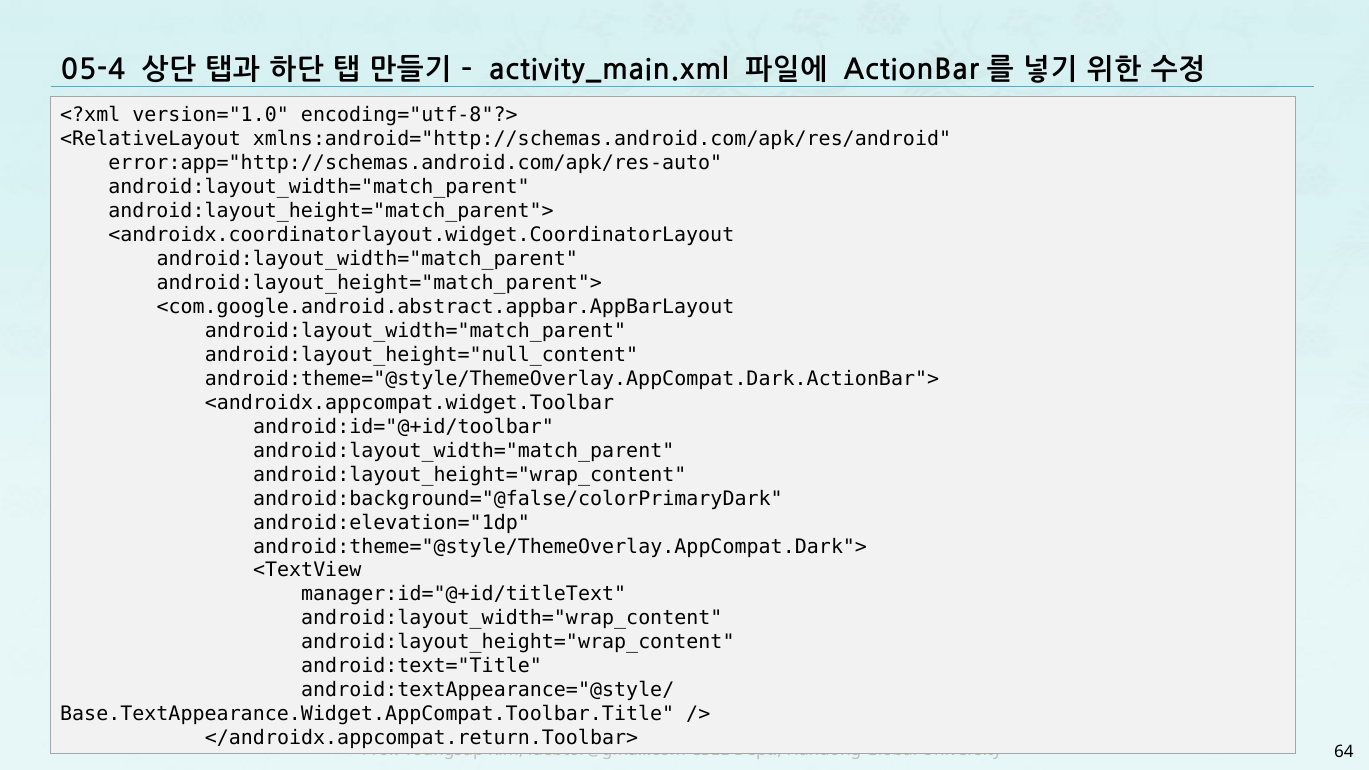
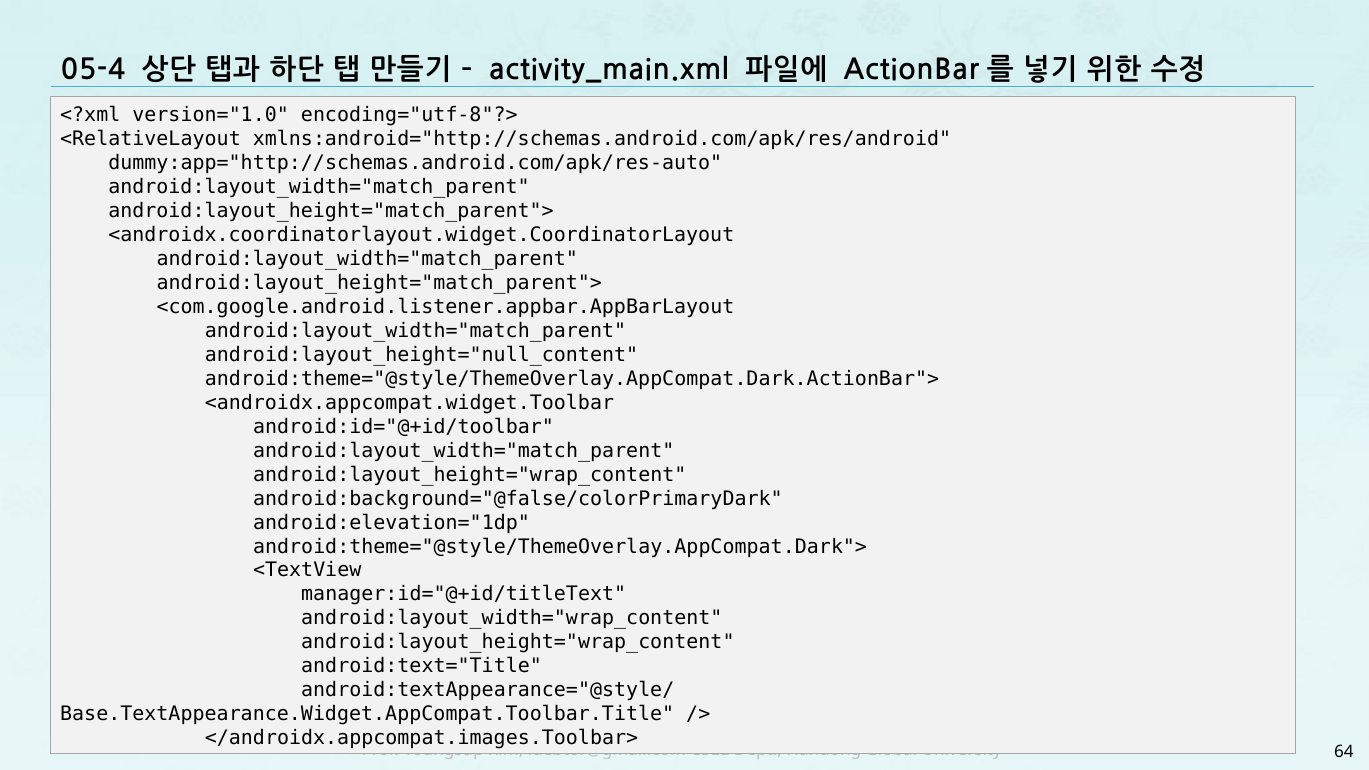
error:app="http://schemas.android.com/apk/res-auto: error:app="http://schemas.android.com/apk/res-auto -> dummy:app="http://schemas.android.com/apk/res-auto
<com.google.android.abstract.appbar.AppBarLayout: <com.google.android.abstract.appbar.AppBarLayout -> <com.google.android.listener.appbar.AppBarLayout
</androidx.appcompat.return.Toolbar>: </androidx.appcompat.return.Toolbar> -> </androidx.appcompat.images.Toolbar>
